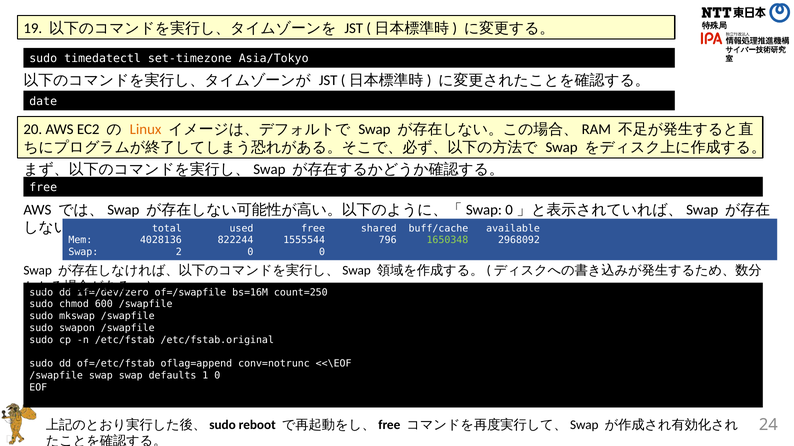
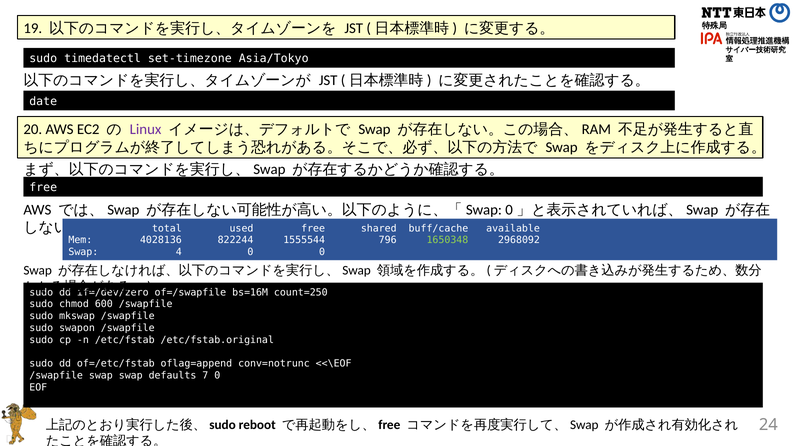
Linux colour: orange -> purple
2: 2 -> 4
1: 1 -> 7
